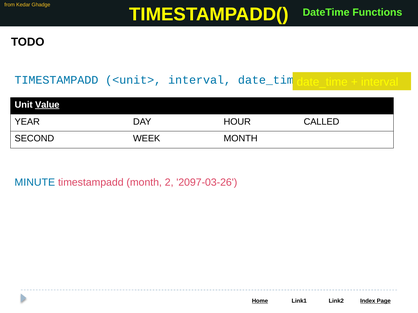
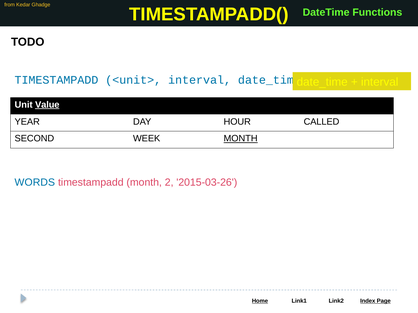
MONTH at (241, 139) underline: none -> present
MINUTE: MINUTE -> WORDS
2097-03-26: 2097-03-26 -> 2015-03-26
